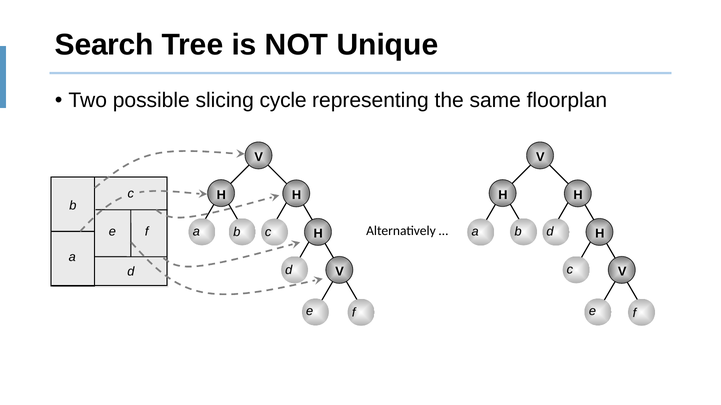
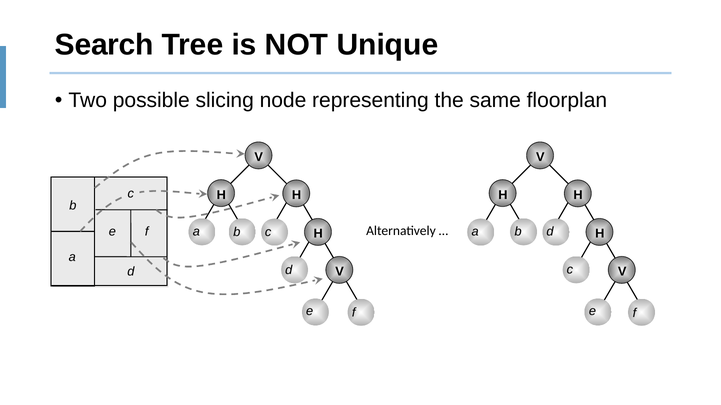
cycle: cycle -> node
